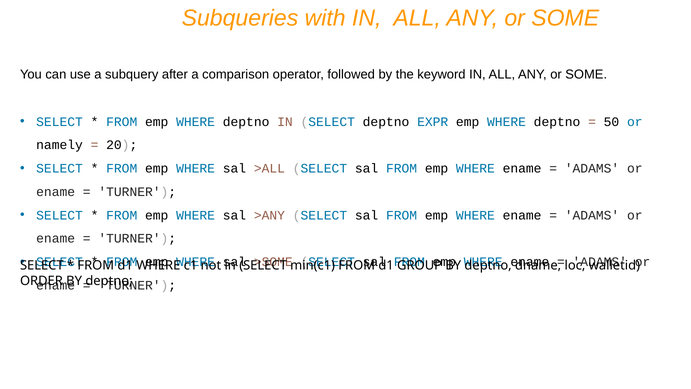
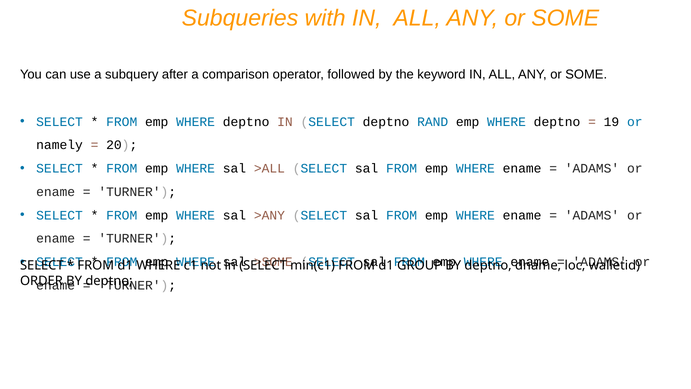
EXPR: EXPR -> RAND
50: 50 -> 19
